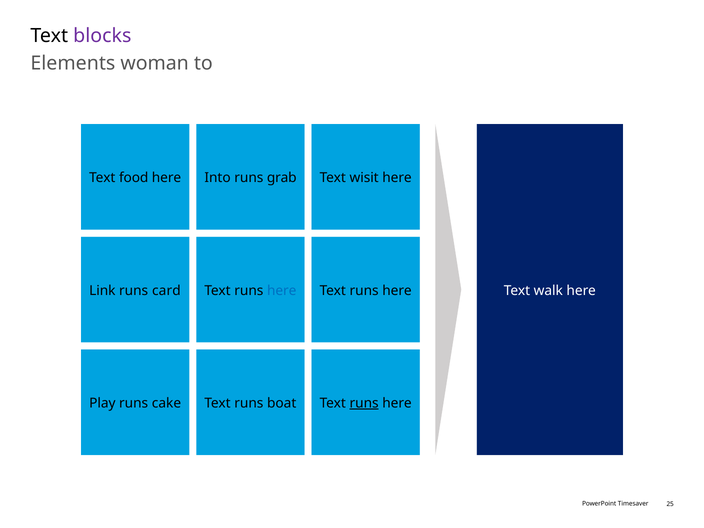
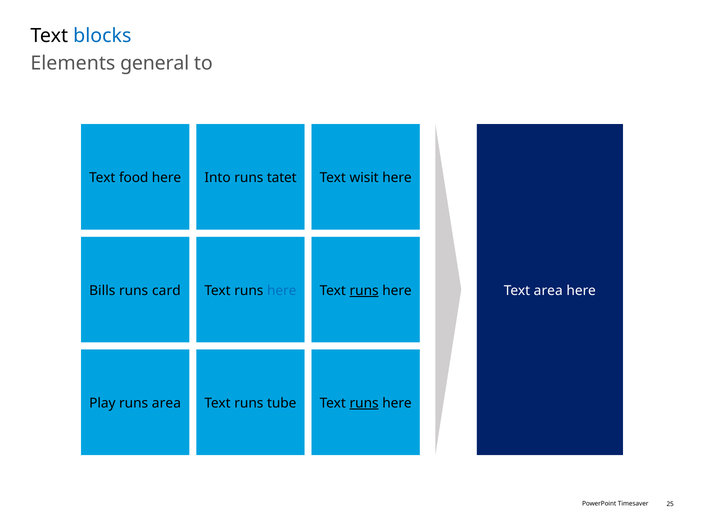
blocks colour: purple -> blue
woman: woman -> general
grab: grab -> tatet
Link: Link -> Bills
runs at (364, 290) underline: none -> present
Text walk: walk -> area
runs cake: cake -> area
boat: boat -> tube
